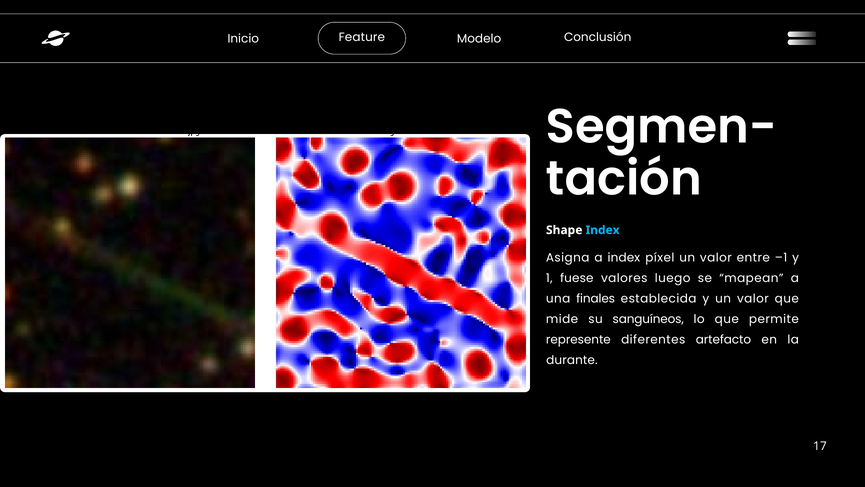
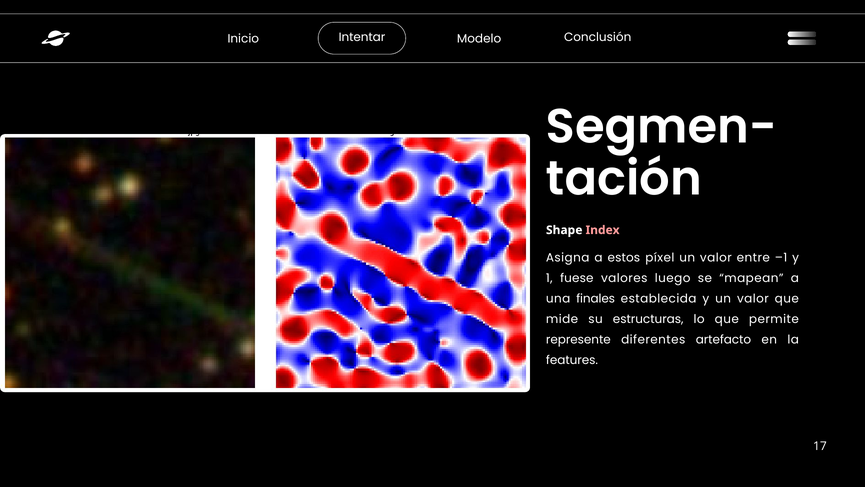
Feature: Feature -> Intentar
Index at (603, 230) colour: light blue -> pink
a index: index -> estos
sanguíneos: sanguíneos -> estructuras
durante: durante -> features
